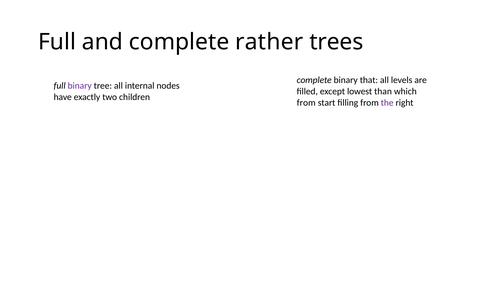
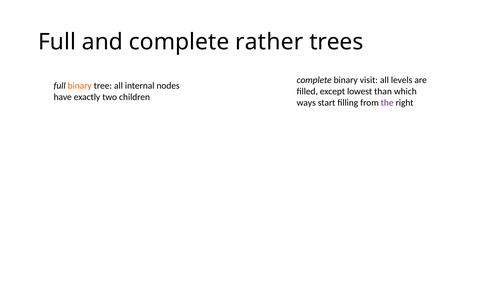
that: that -> visit
binary at (80, 86) colour: purple -> orange
from at (306, 103): from -> ways
